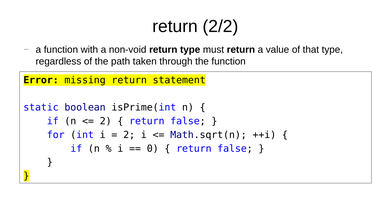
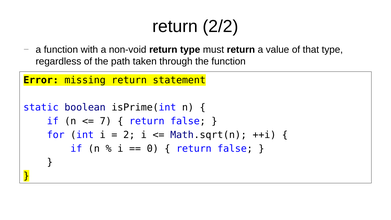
2 at (106, 121): 2 -> 7
